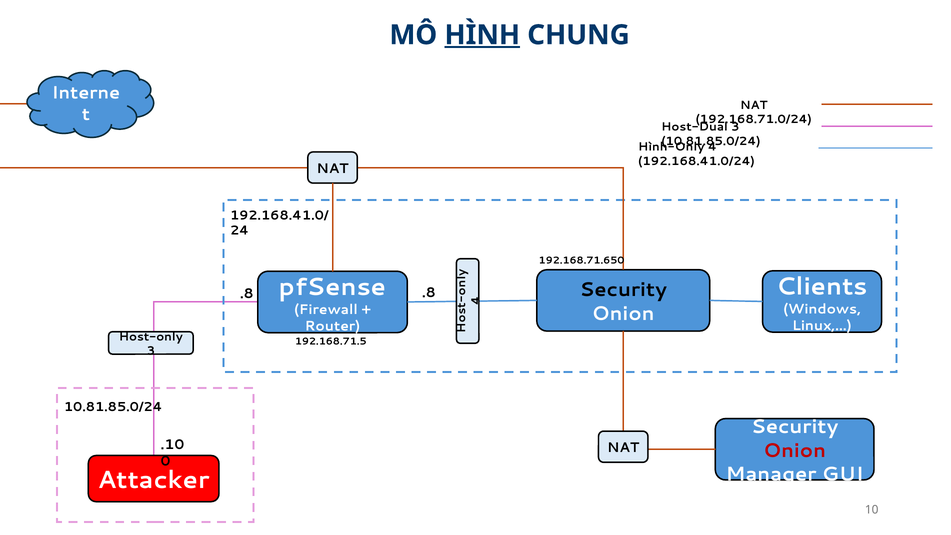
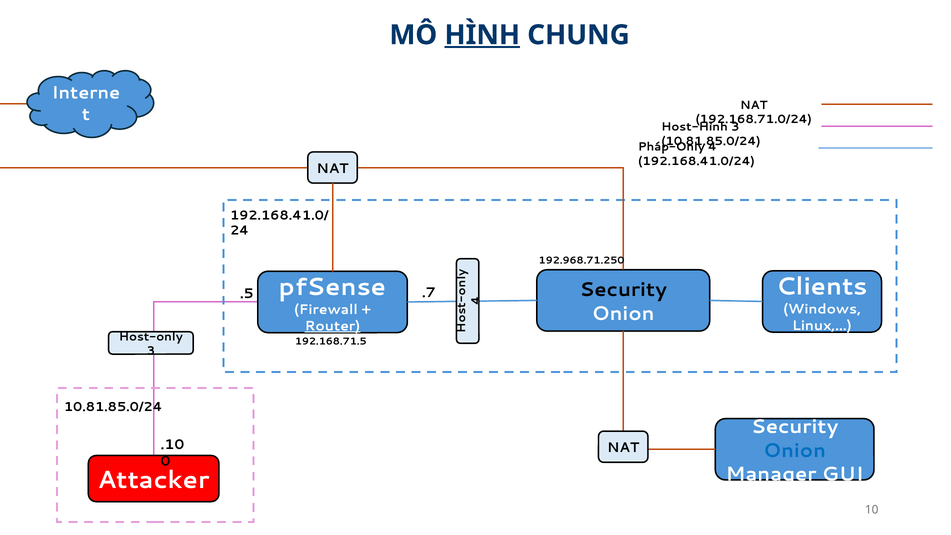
Host-Dual: Host-Dual -> Host-Hình
Hình-Only: Hình-Only -> Pháp-Only
192.168.71.650: 192.168.71.650 -> 192.968.71.250
.8 at (429, 293): .8 -> .7
.8 at (247, 294): .8 -> .5
Router underline: none -> present
Onion at (795, 451) colour: red -> blue
